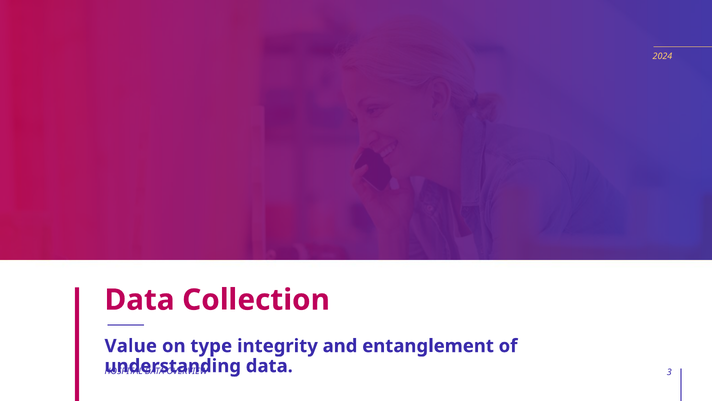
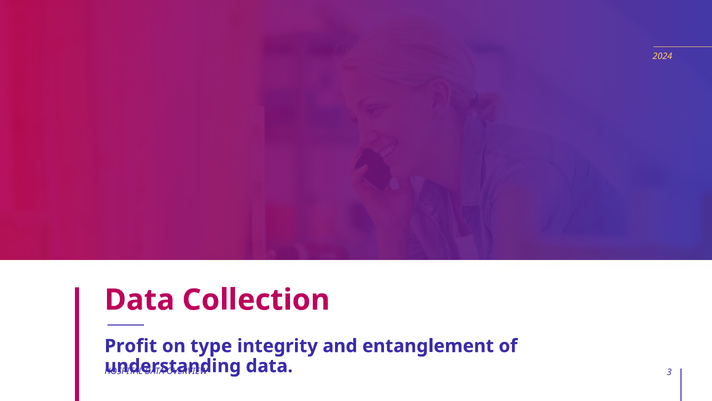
Value: Value -> Profit
